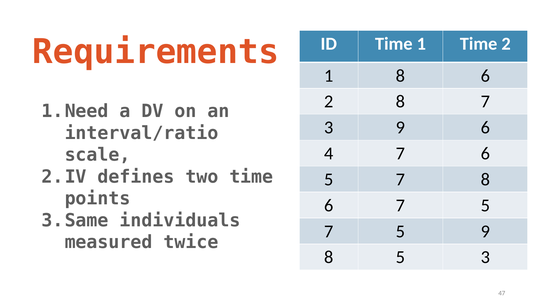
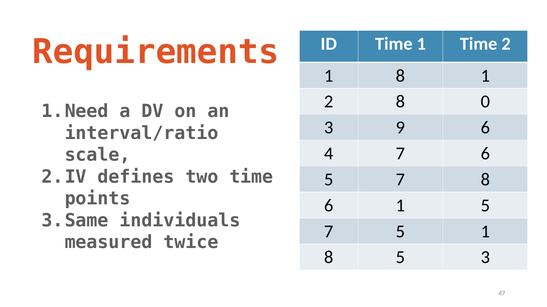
1 8 6: 6 -> 1
8 7: 7 -> 0
6 7: 7 -> 1
5 9: 9 -> 1
